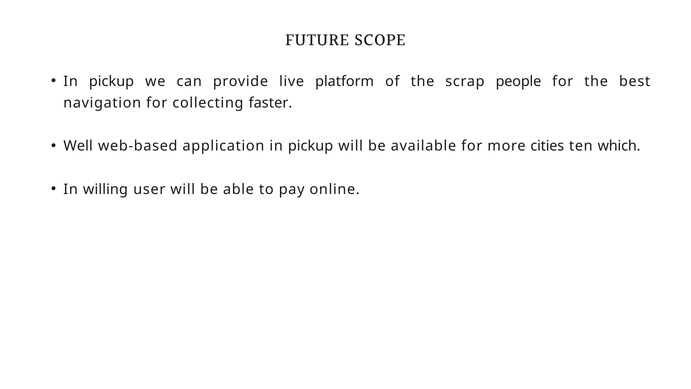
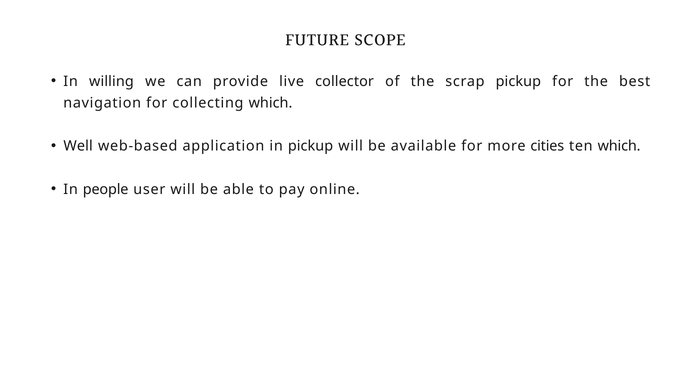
pickup at (111, 81): pickup -> willing
platform: platform -> collector
scrap people: people -> pickup
collecting faster: faster -> which
willing: willing -> people
